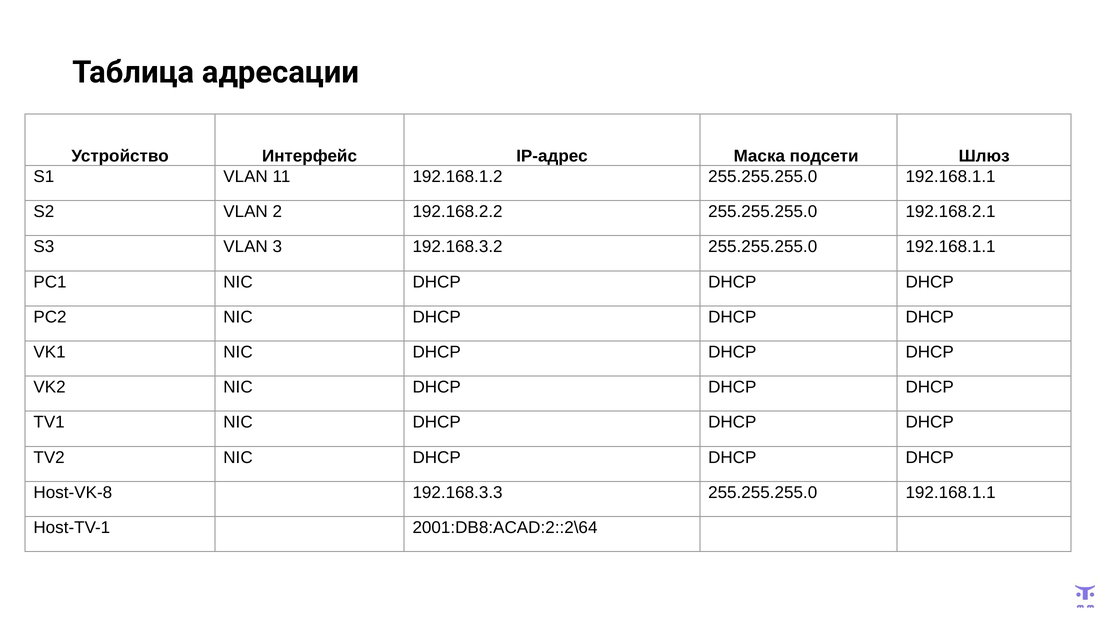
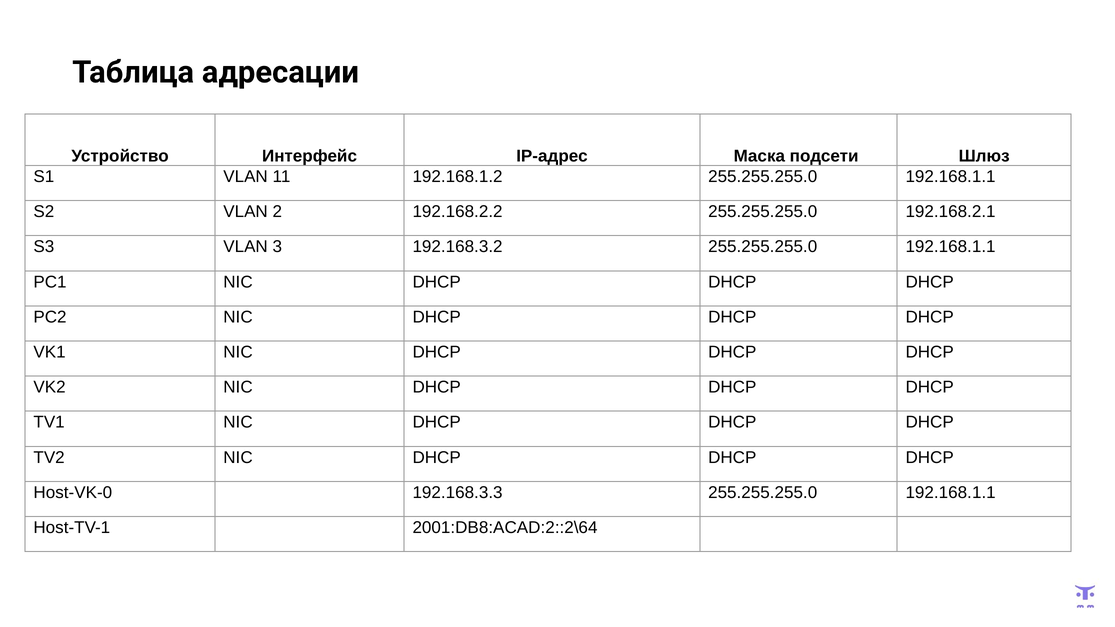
Host-VK-8: Host-VK-8 -> Host-VK-0
